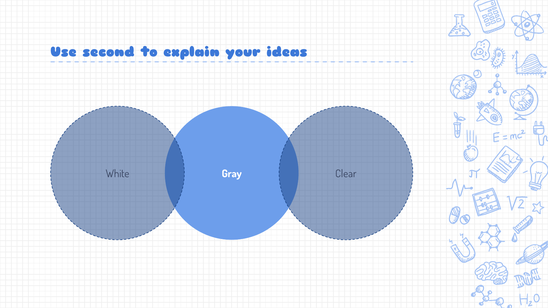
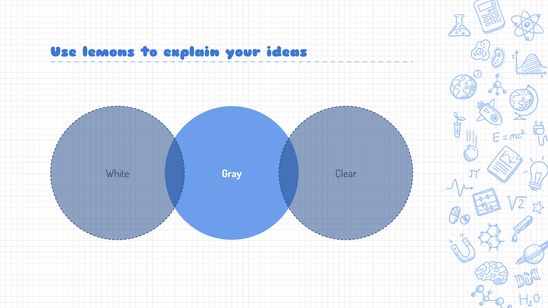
second: second -> lemons
